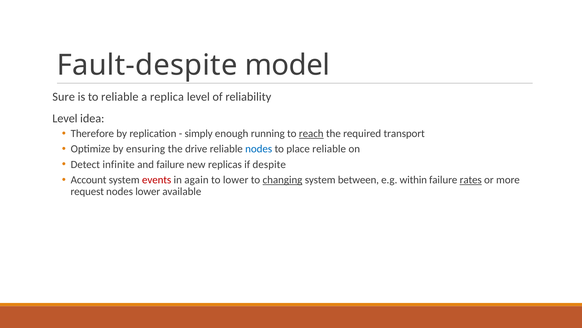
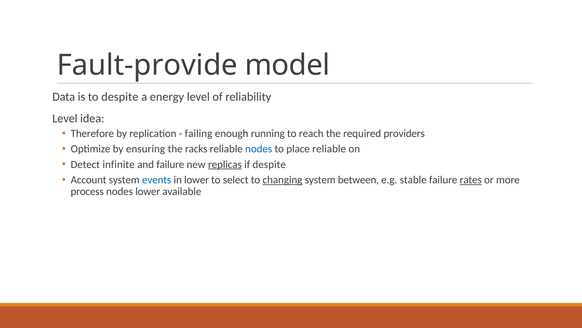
Fault-despite: Fault-despite -> Fault-provide
Sure: Sure -> Data
to reliable: reliable -> despite
replica: replica -> energy
simply: simply -> failing
reach underline: present -> none
transport: transport -> providers
drive: drive -> racks
replicas underline: none -> present
events colour: red -> blue
in again: again -> lower
to lower: lower -> select
within: within -> stable
request: request -> process
